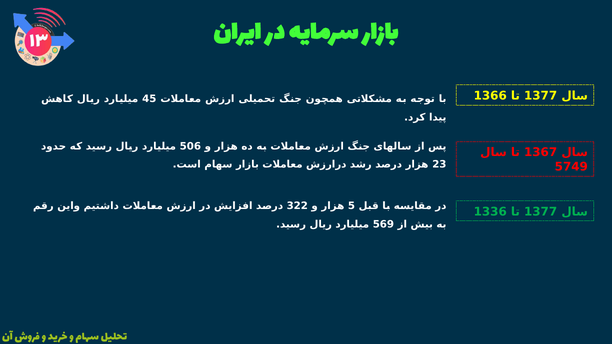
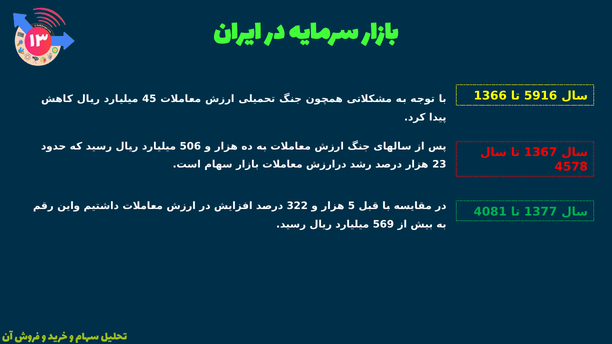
1377 at (541, 96): 1377 -> 5916
5749: 5749 -> 4578
1336: 1336 -> 4081
